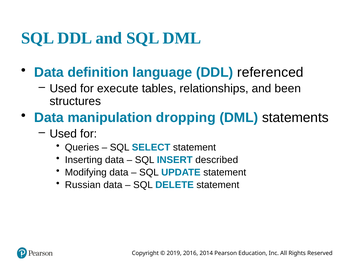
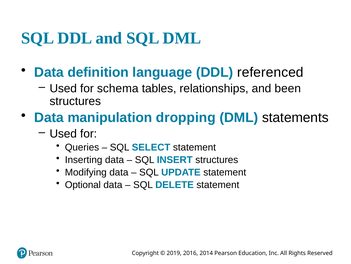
execute: execute -> schema
INSERT described: described -> structures
Russian: Russian -> Optional
